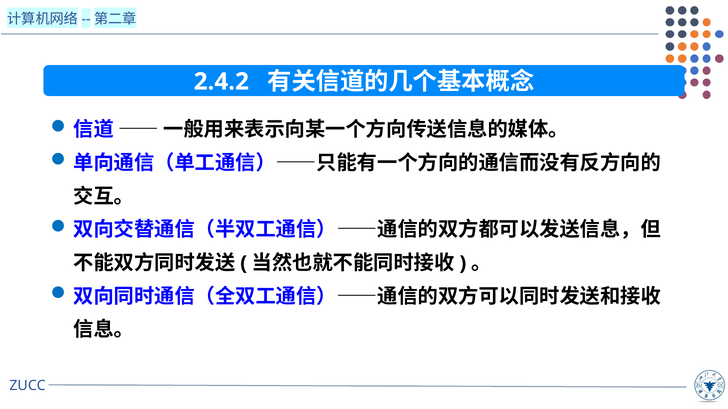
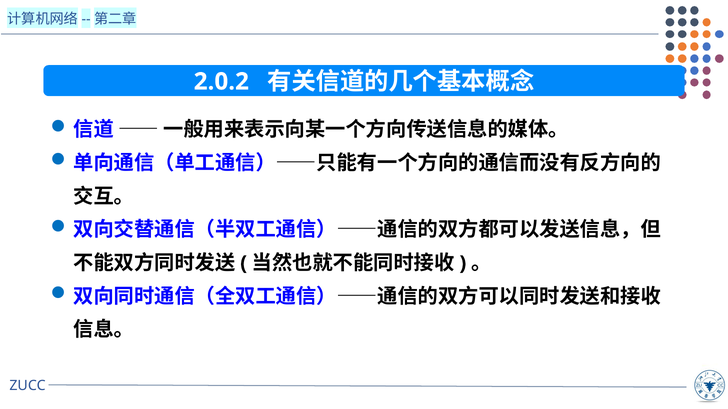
2.4.2: 2.4.2 -> 2.0.2
